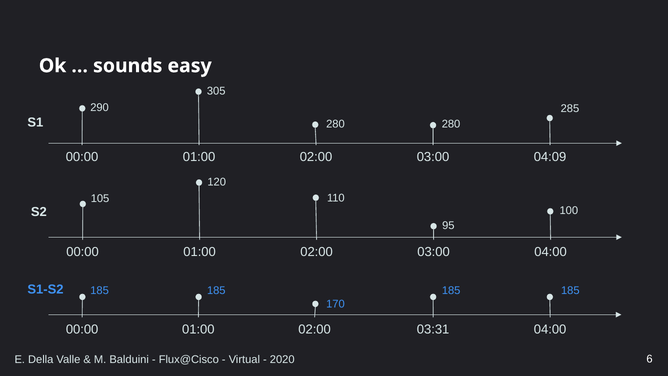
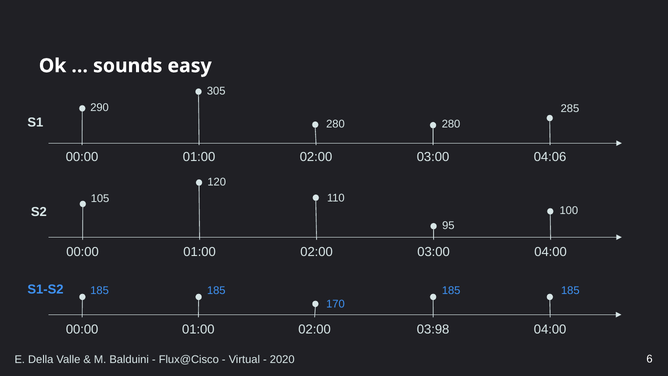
04:09: 04:09 -> 04:06
03:31: 03:31 -> 03:98
